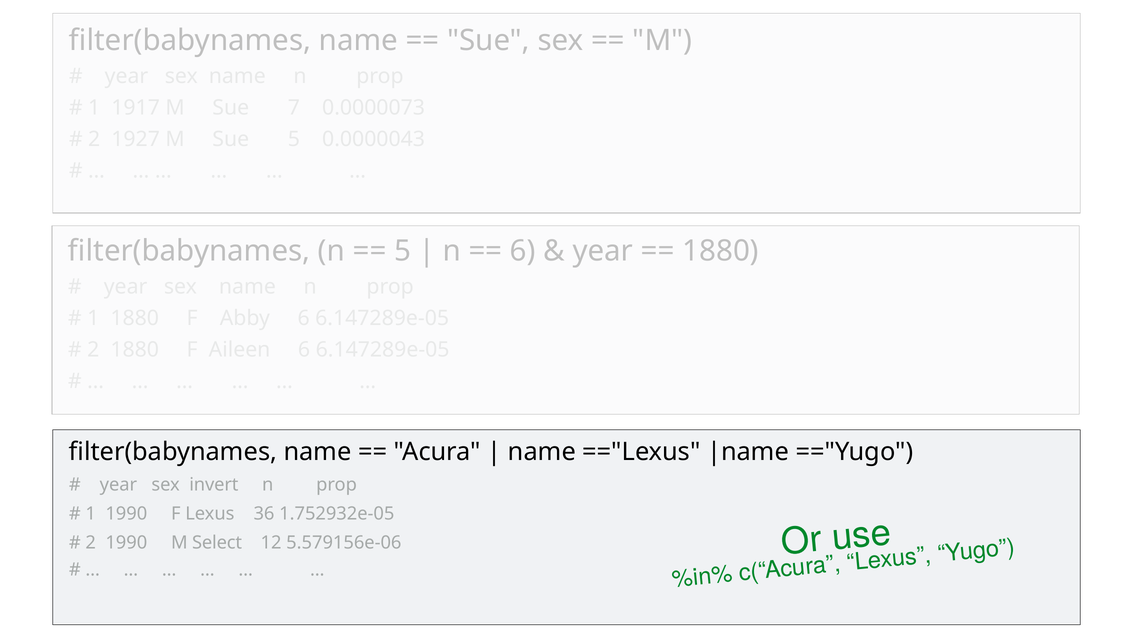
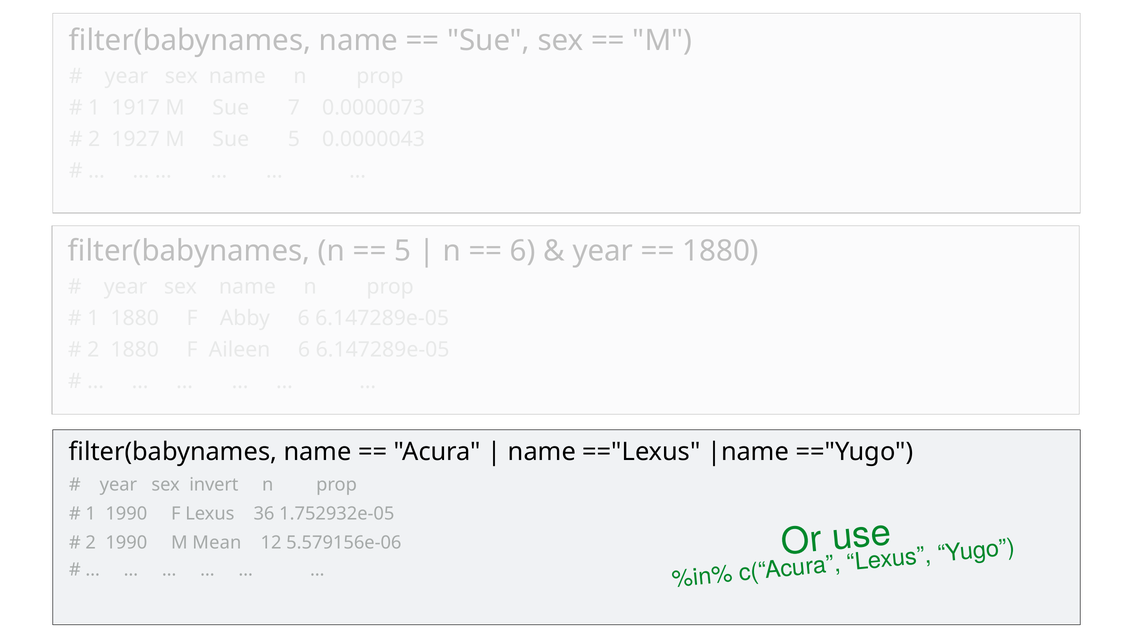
Select: Select -> Mean
